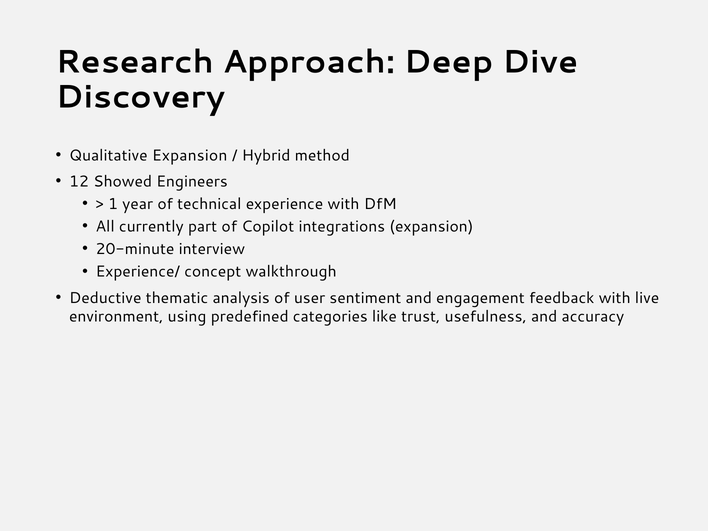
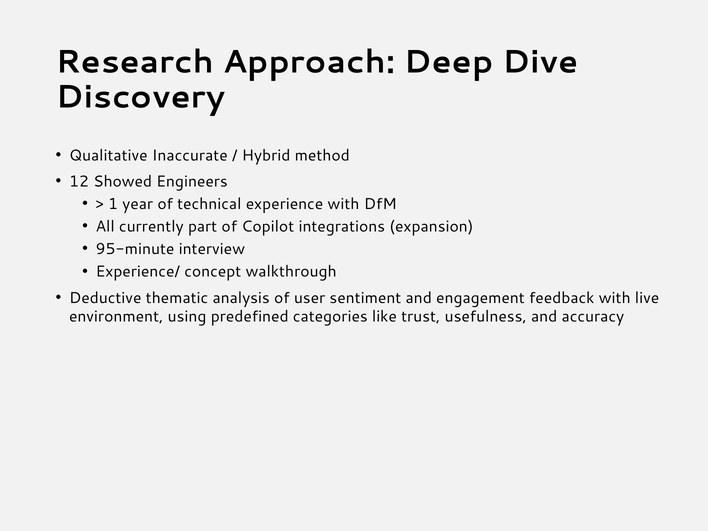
Qualitative Expansion: Expansion -> Inaccurate
20-minute: 20-minute -> 95-minute
